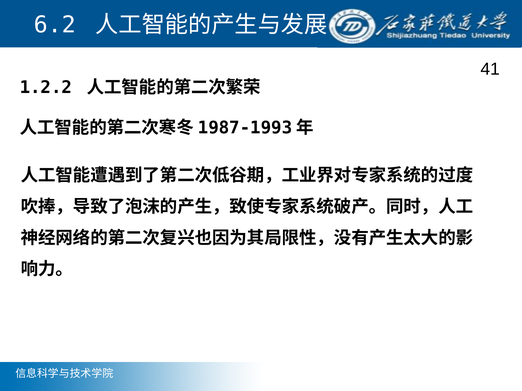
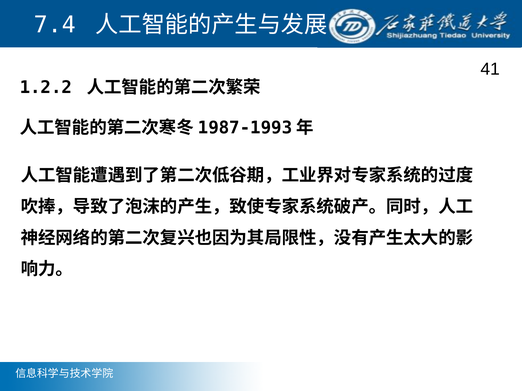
6.2: 6.2 -> 7.4
